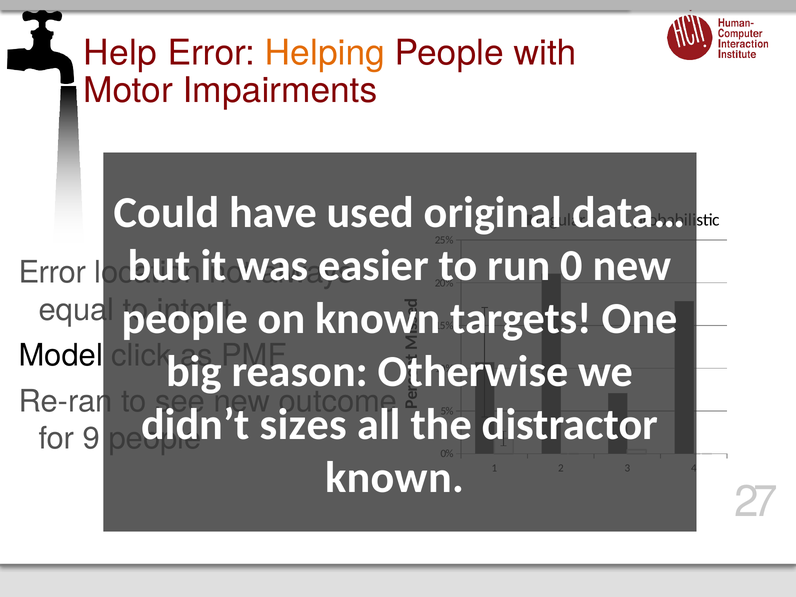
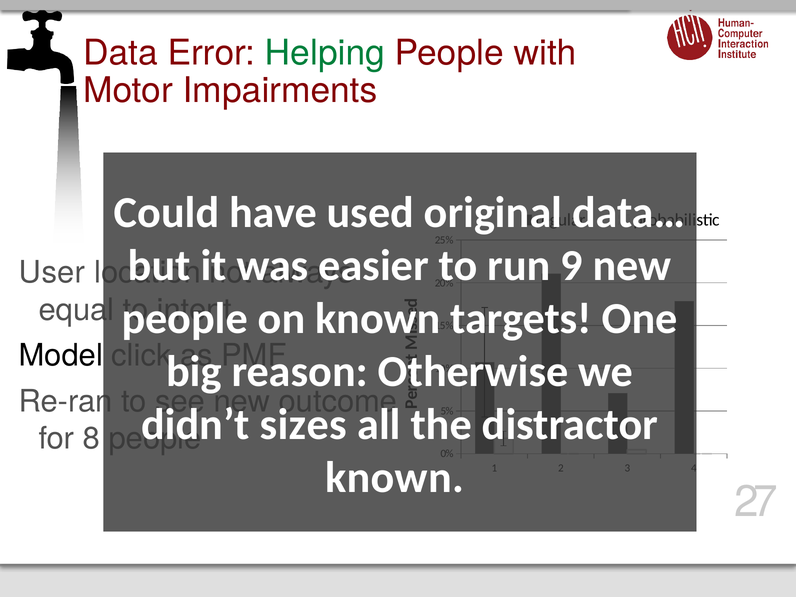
Help: Help -> Data
Helping colour: orange -> green
0: 0 -> 9
Error at (52, 273): Error -> User
9: 9 -> 8
